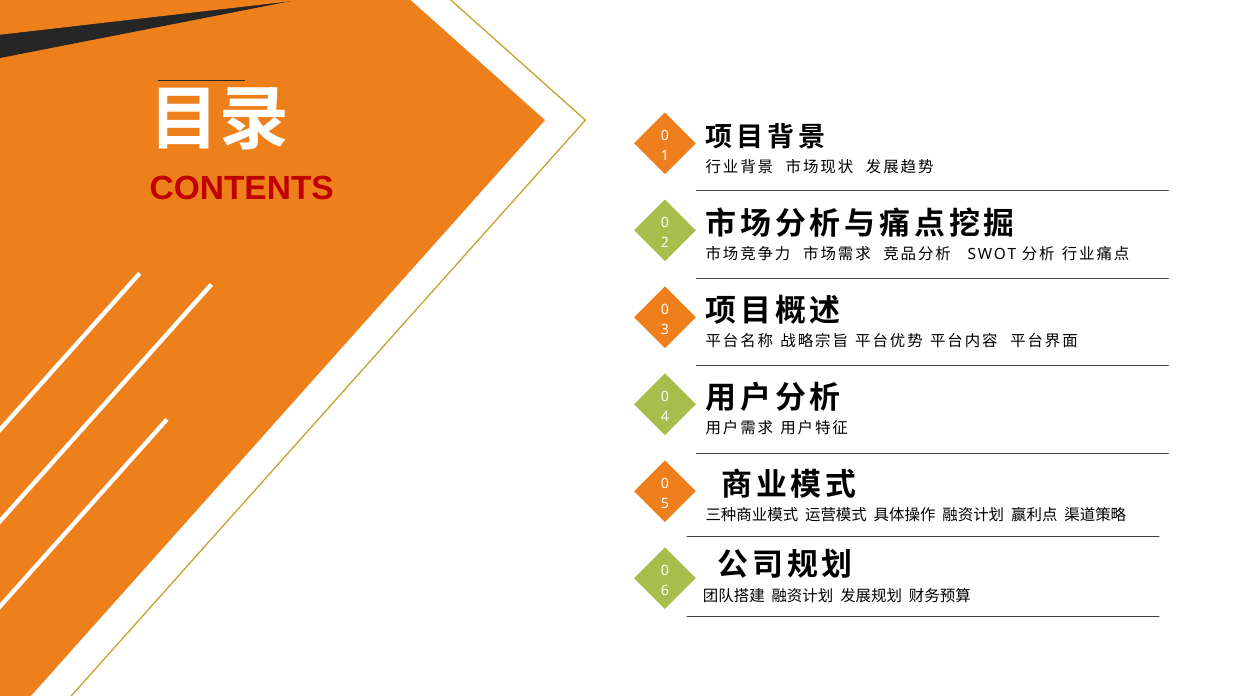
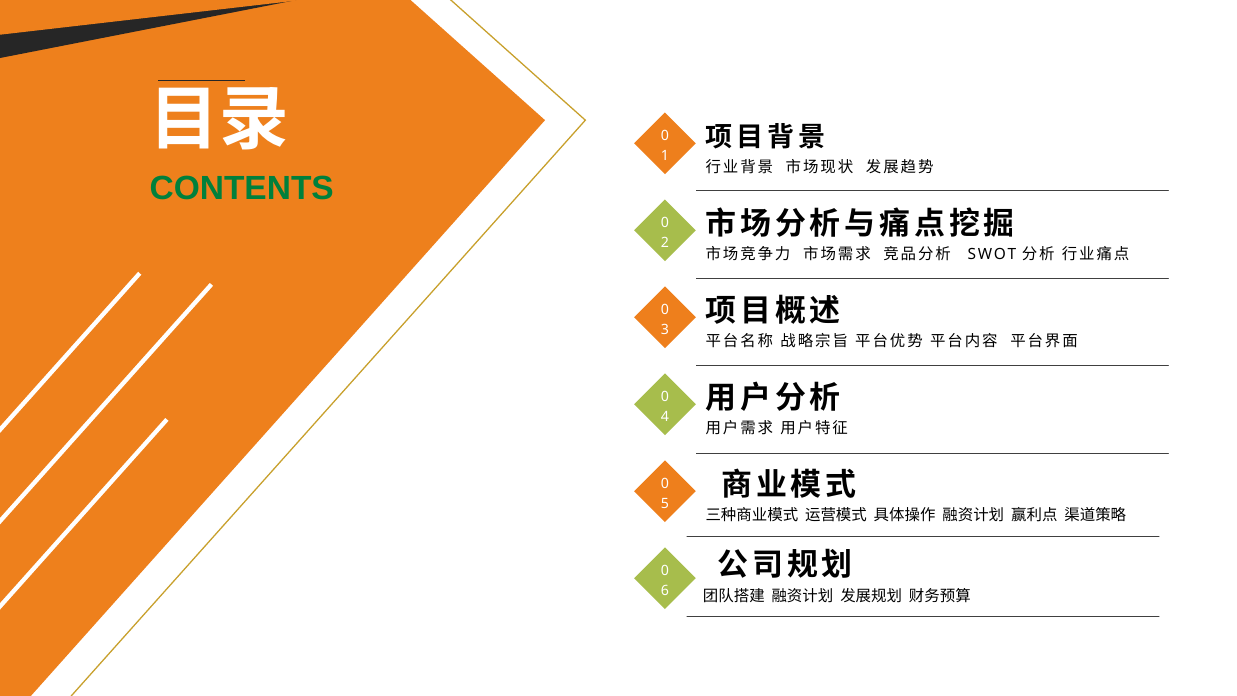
CONTENTS colour: red -> green
